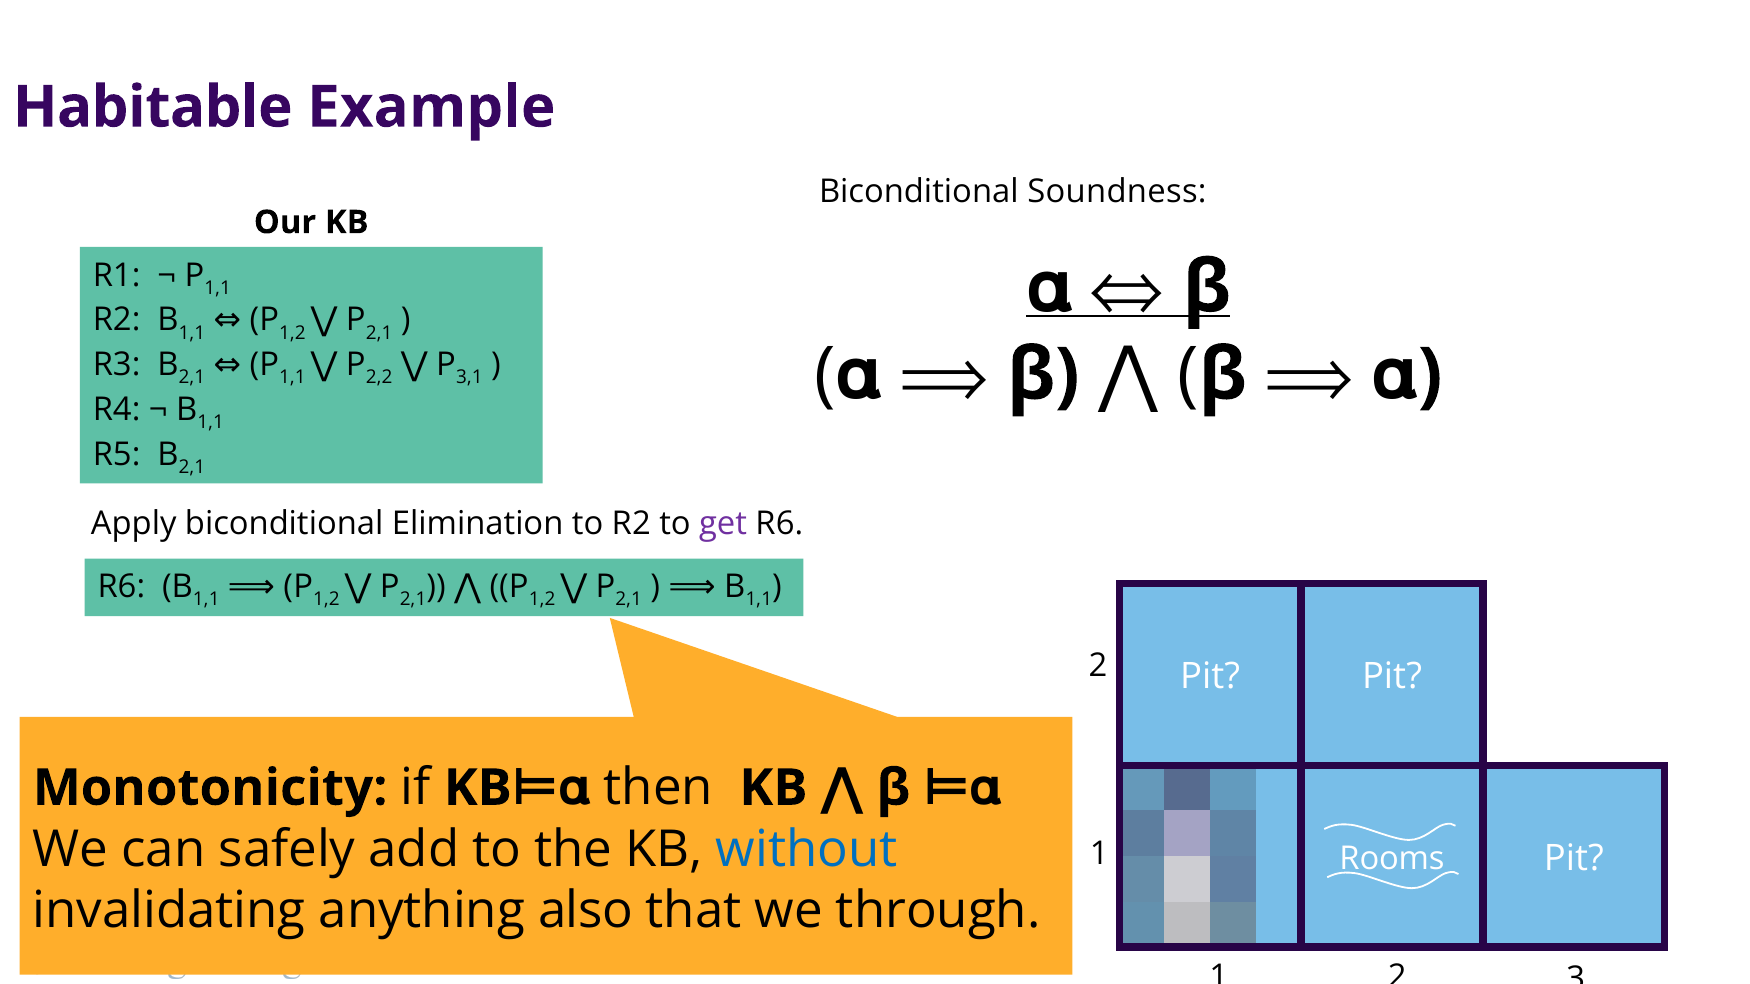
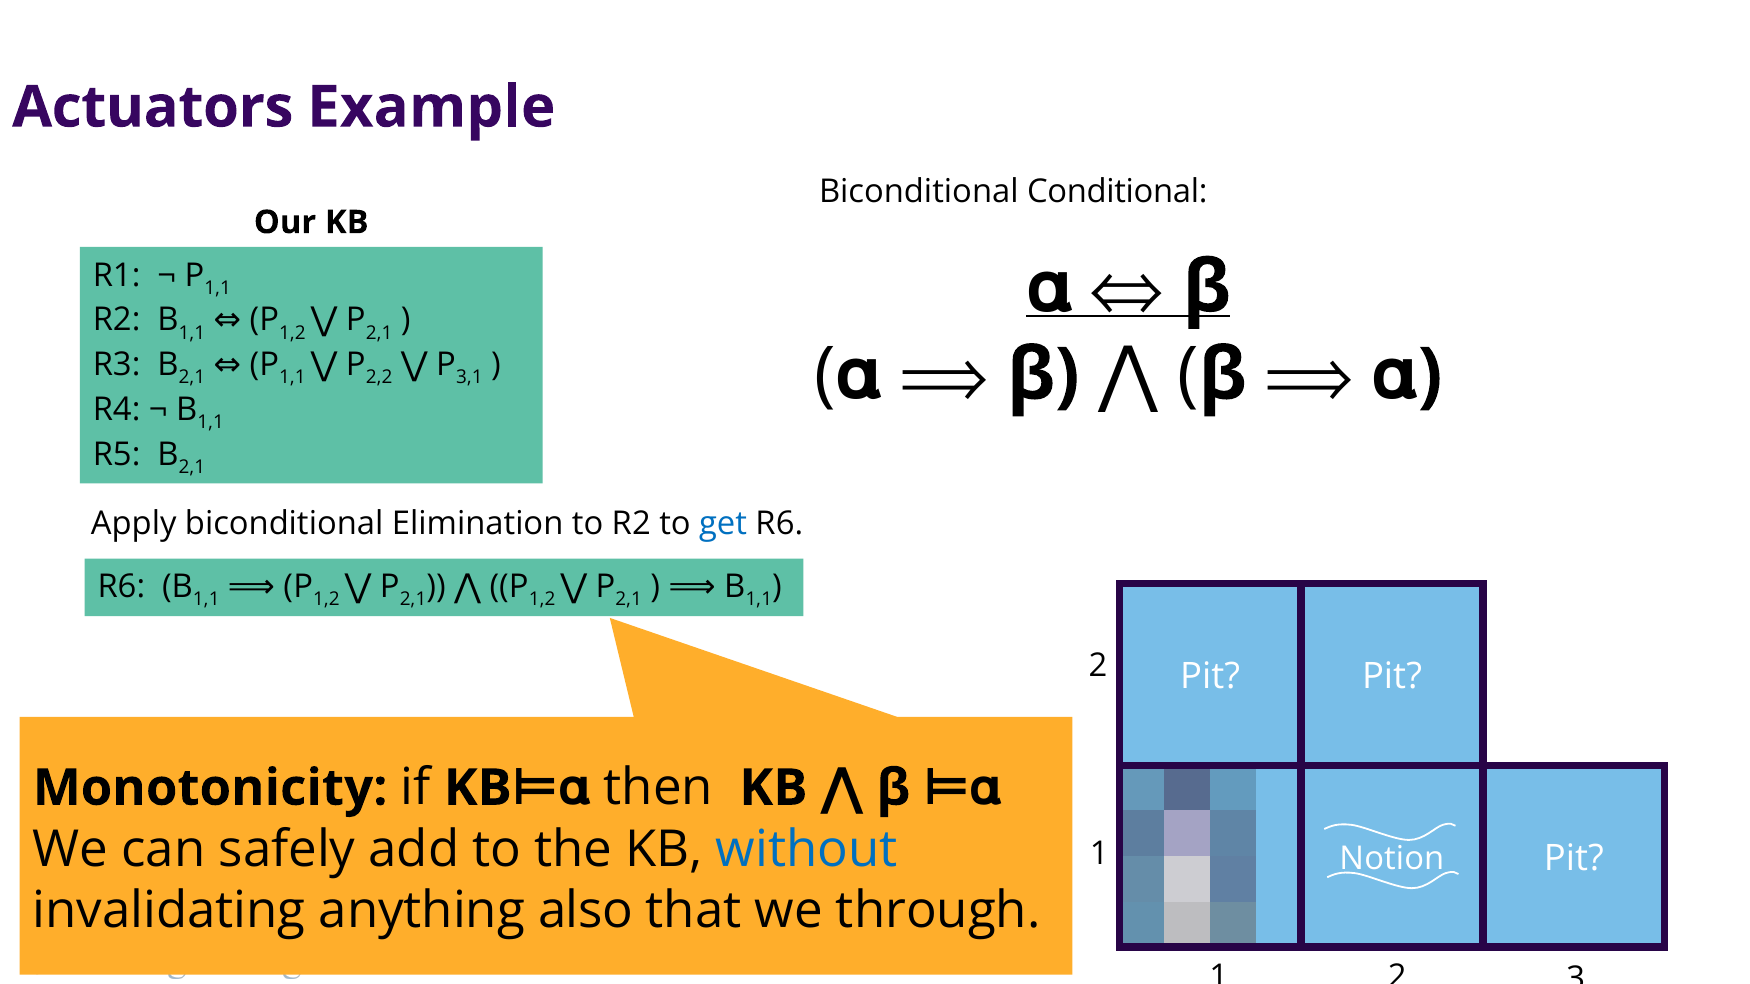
Habitable: Habitable -> Actuators
Soundness: Soundness -> Conditional
get colour: purple -> blue
Rooms: Rooms -> Notion
